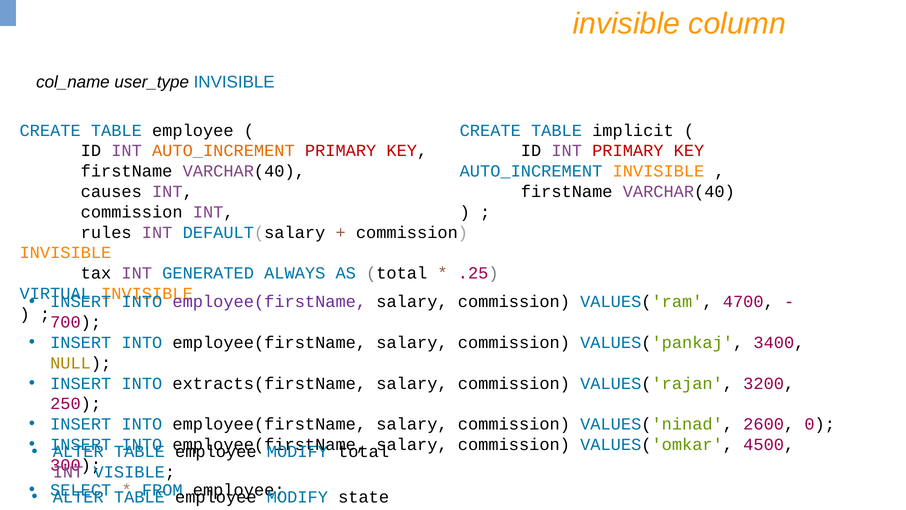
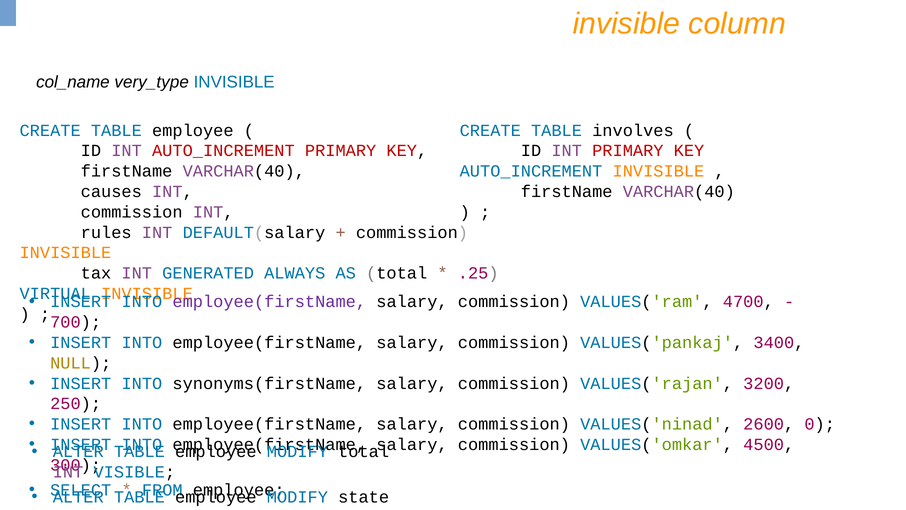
user_type: user_type -> very_type
implicit: implicit -> involves
AUTO_INCREMENT at (223, 151) colour: orange -> red
extracts(firstName: extracts(firstName -> synonyms(firstName
